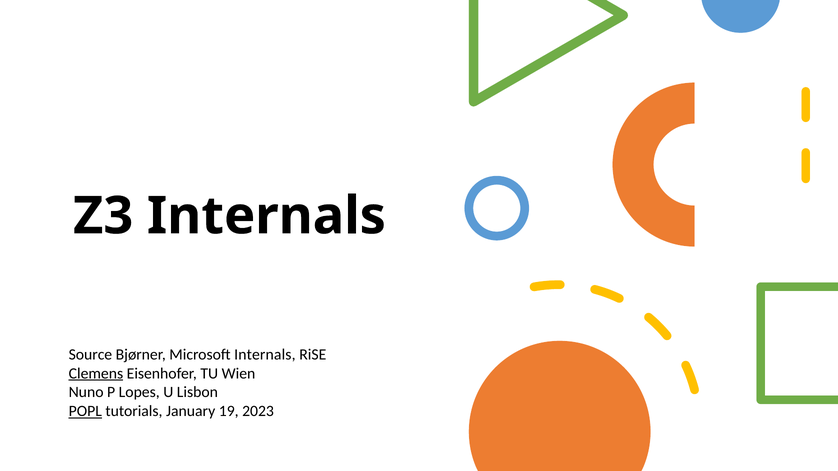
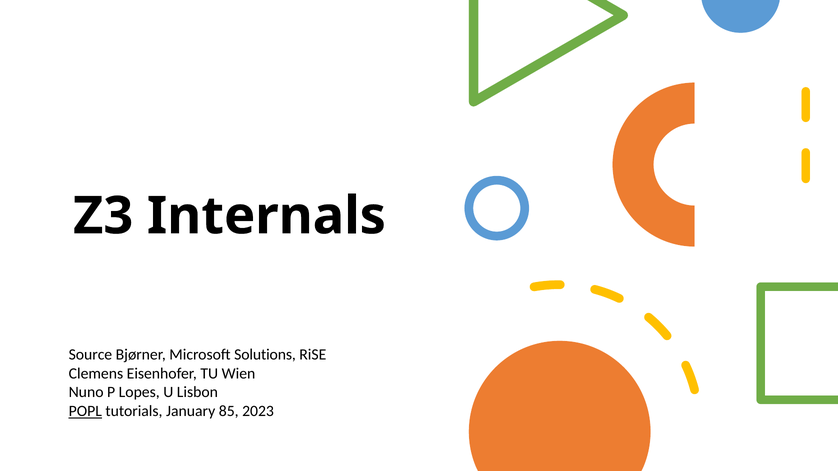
Microsoft Internals: Internals -> Solutions
Clemens underline: present -> none
19: 19 -> 85
